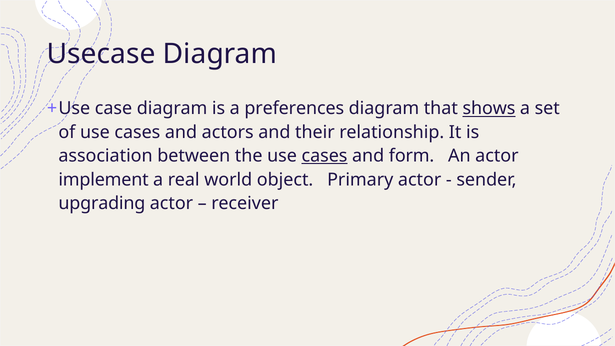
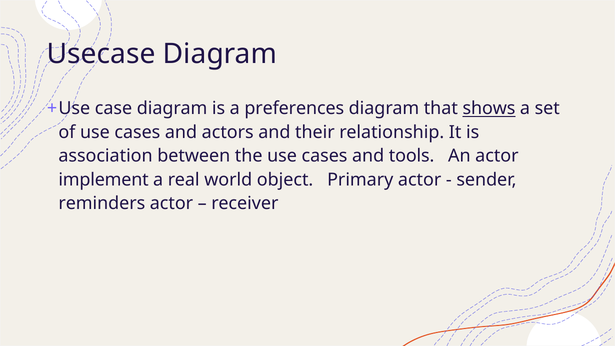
cases at (325, 156) underline: present -> none
form: form -> tools
upgrading: upgrading -> reminders
